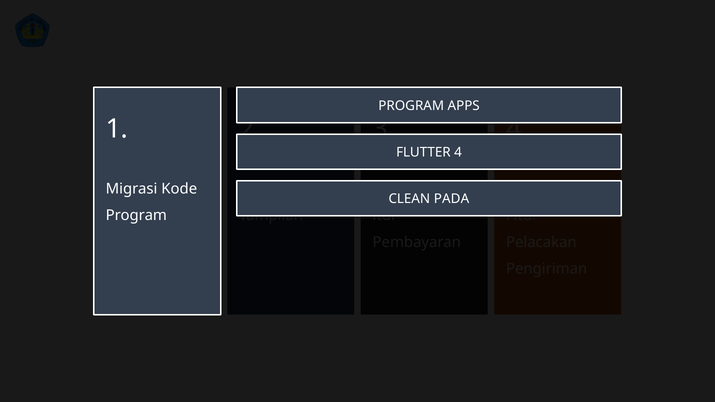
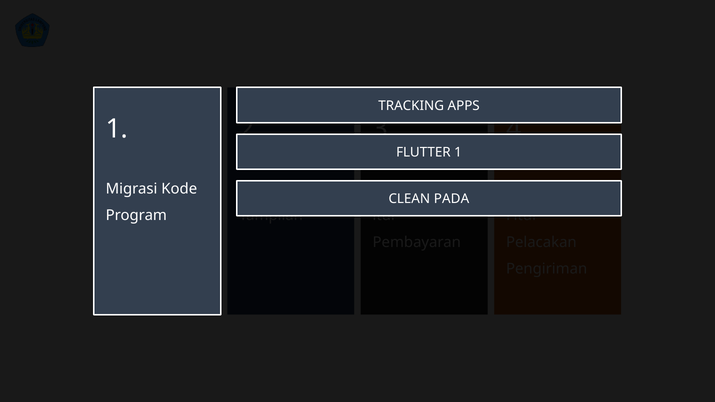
PROGRAM at (411, 106): PROGRAM -> TRACKING
FLUTTER 4: 4 -> 1
